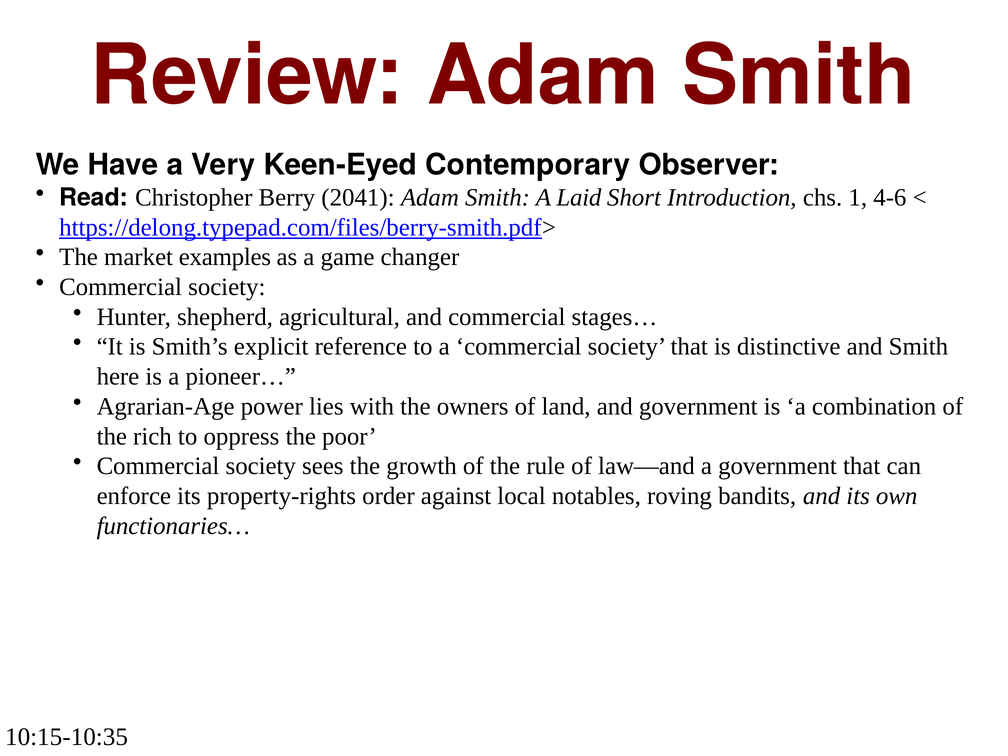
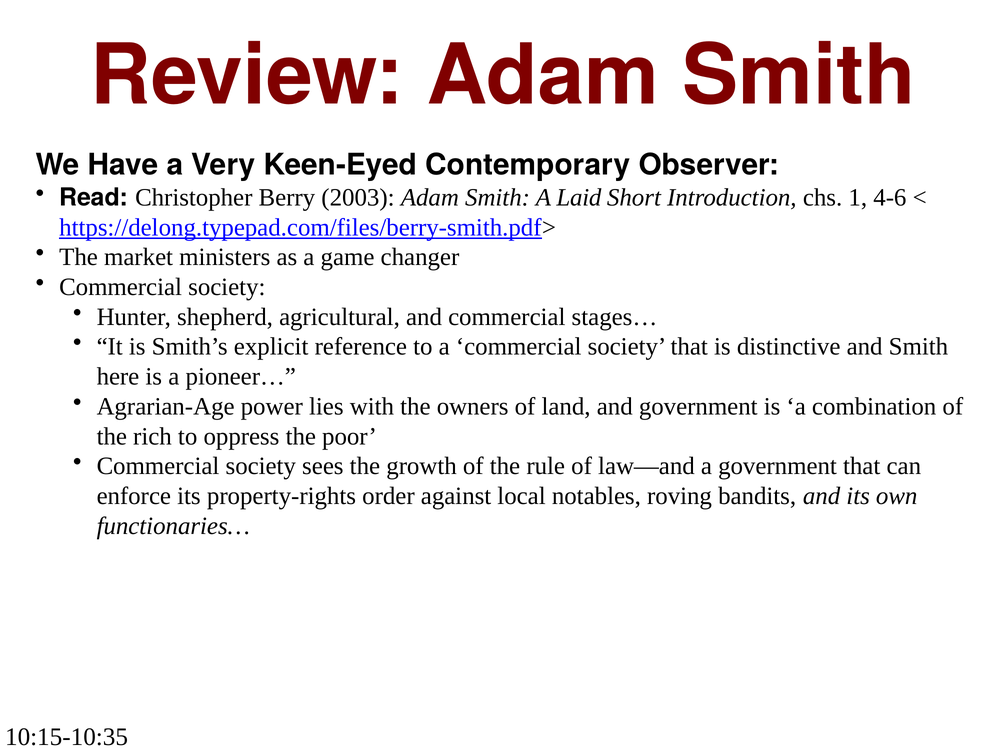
2041: 2041 -> 2003
examples: examples -> ministers
